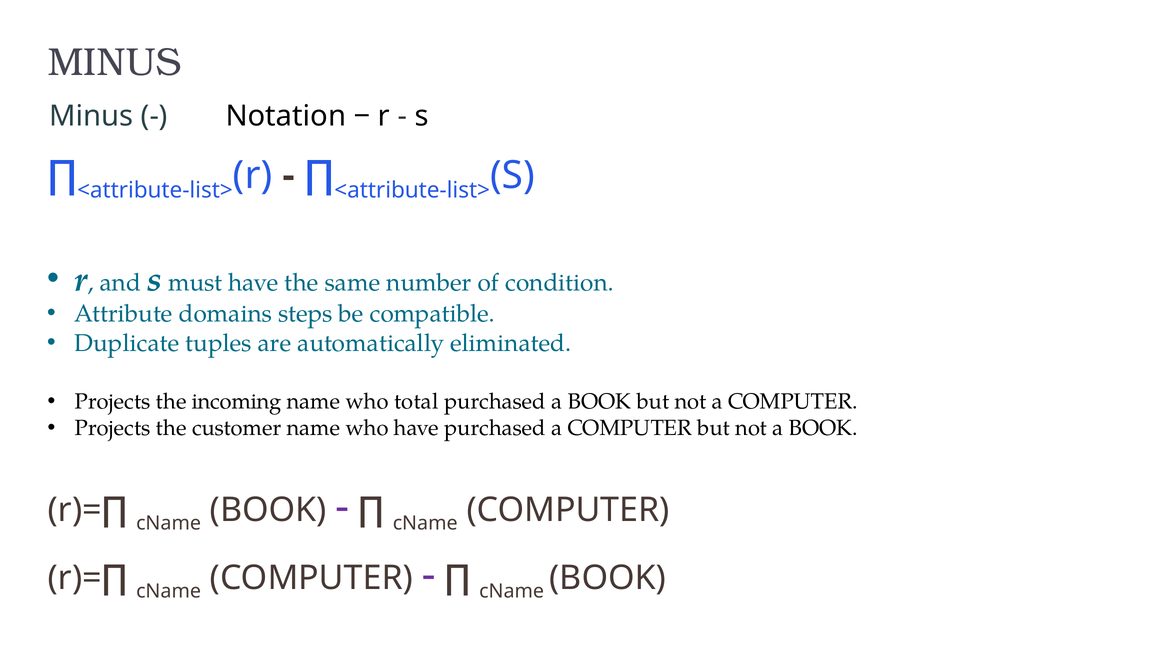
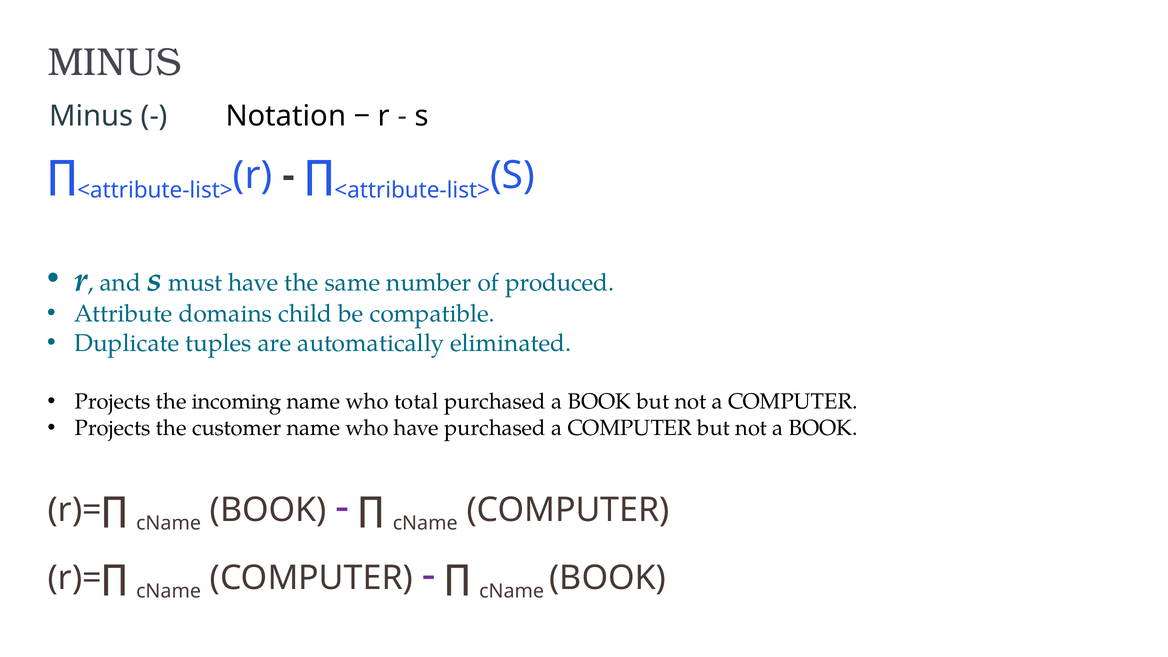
condition: condition -> produced
steps: steps -> child
